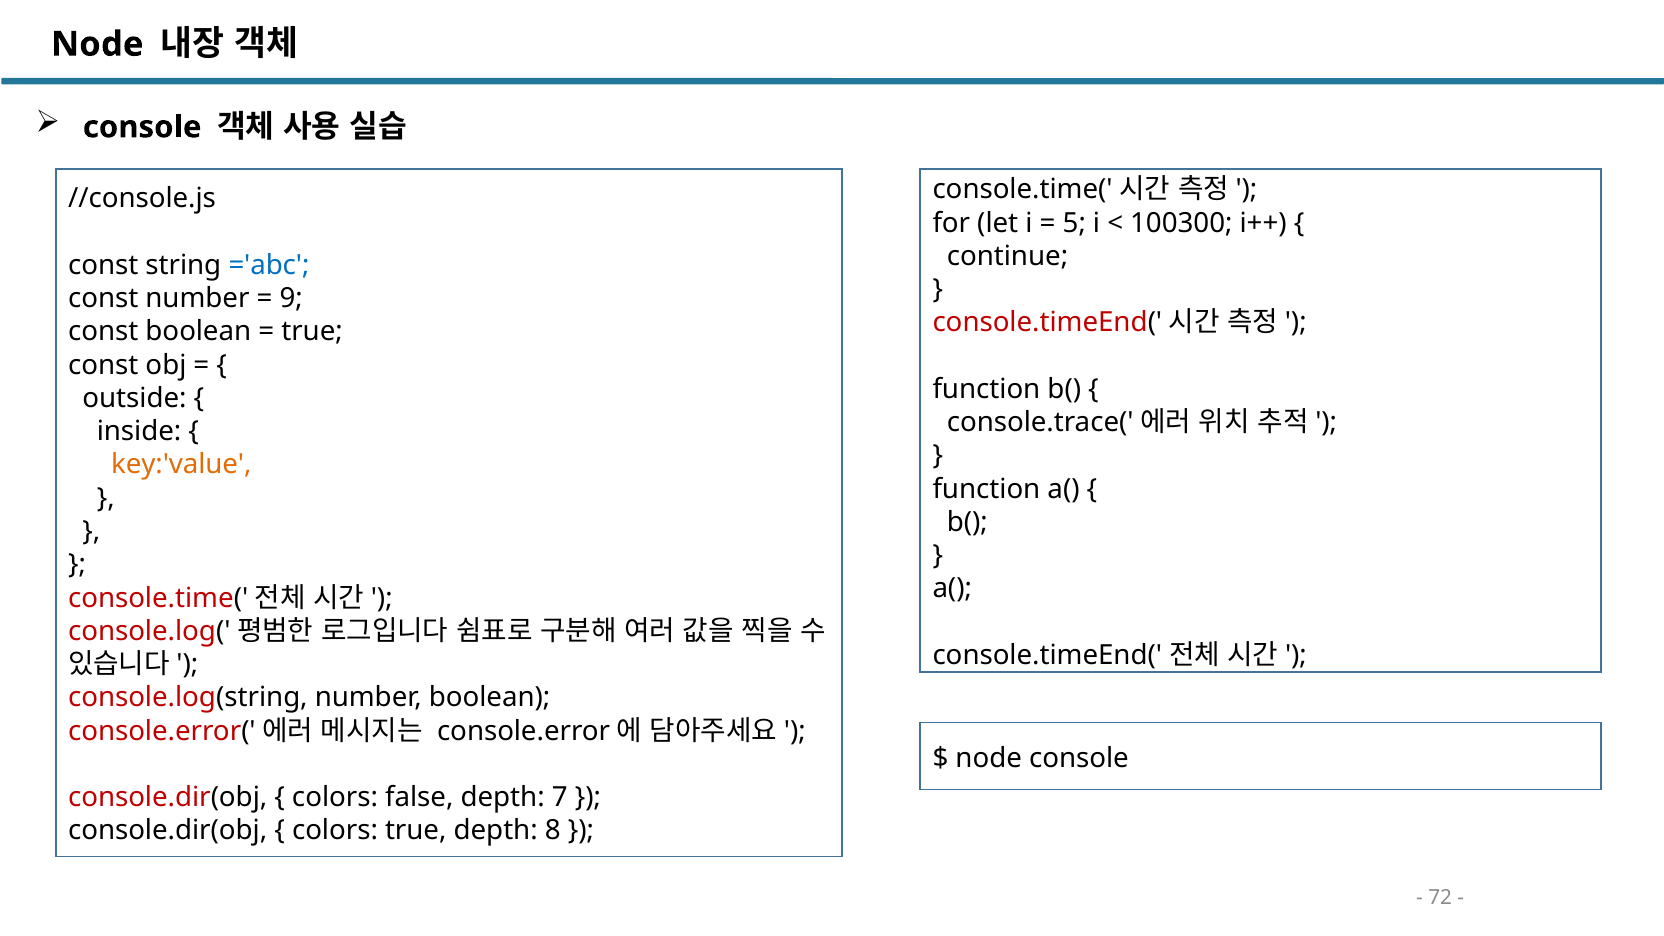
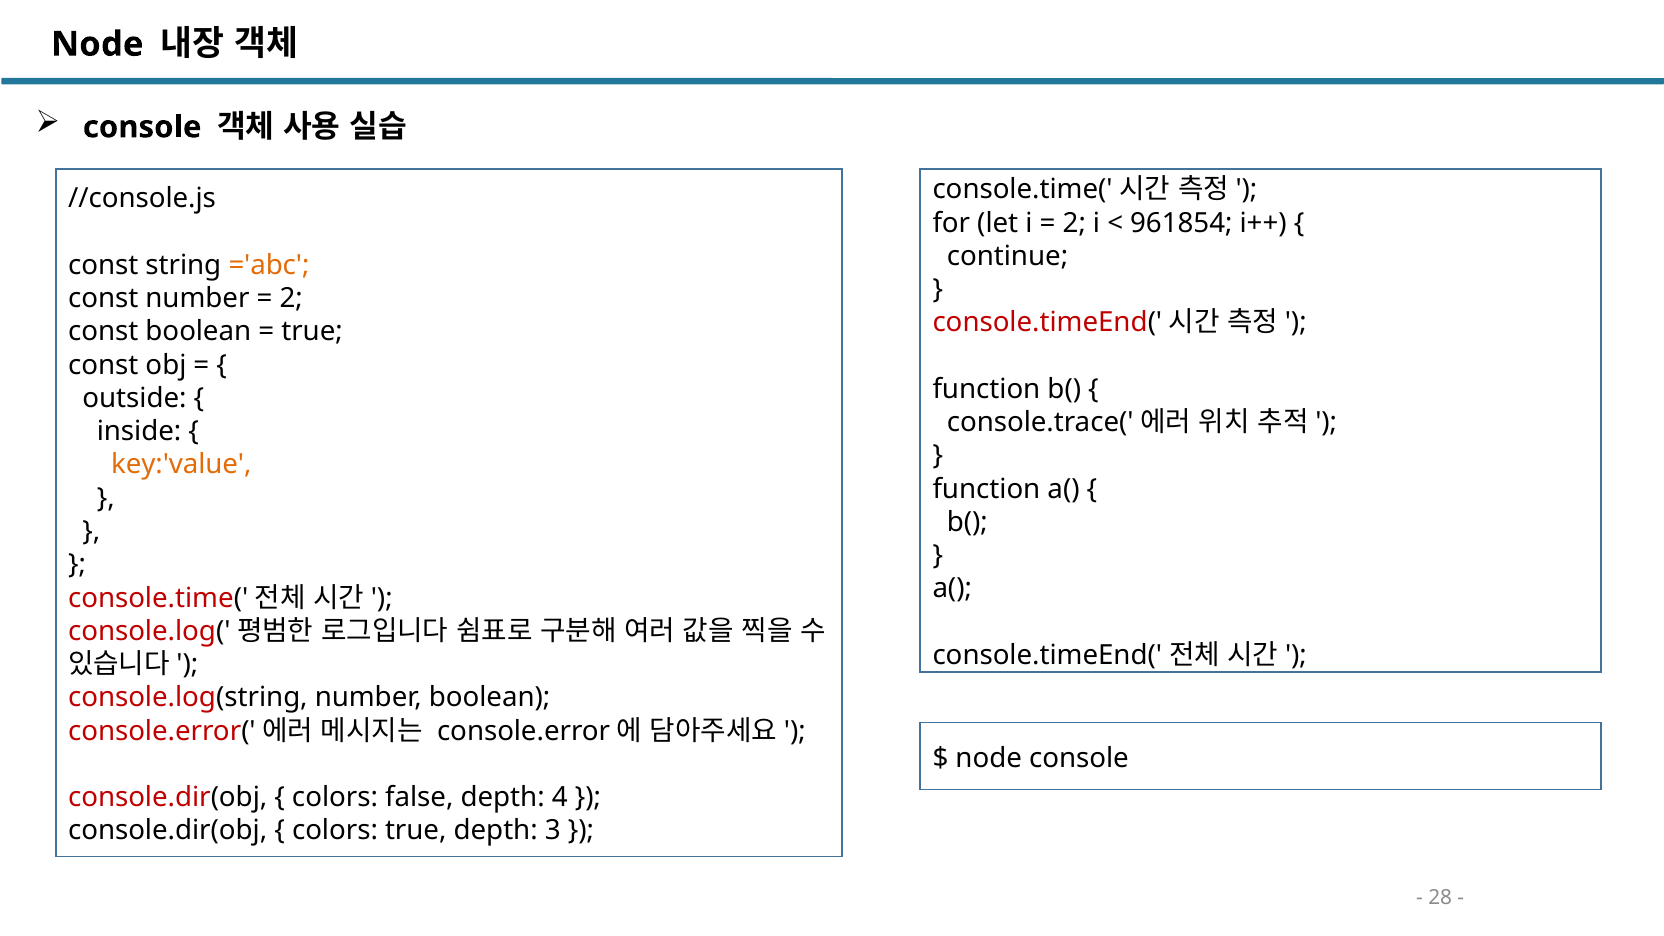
5 at (1074, 223): 5 -> 2
100300: 100300 -> 961854
='abc colour: blue -> orange
9 at (291, 299): 9 -> 2
7: 7 -> 4
8: 8 -> 3
72: 72 -> 28
